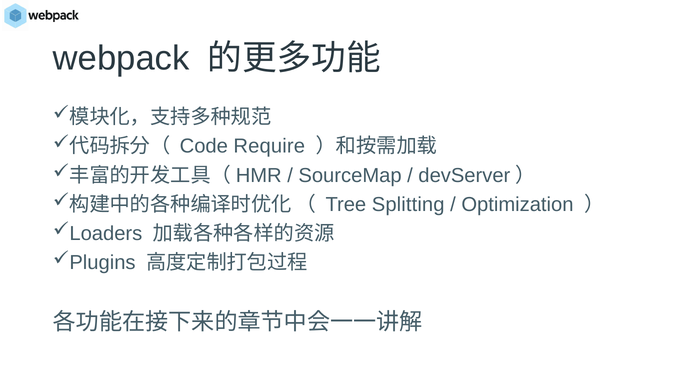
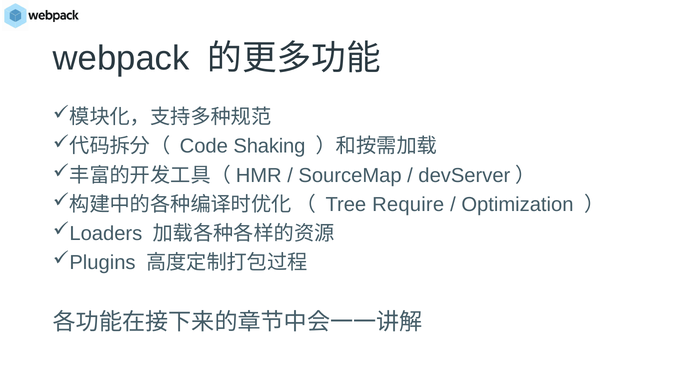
Require: Require -> Shaking
Splitting: Splitting -> Require
